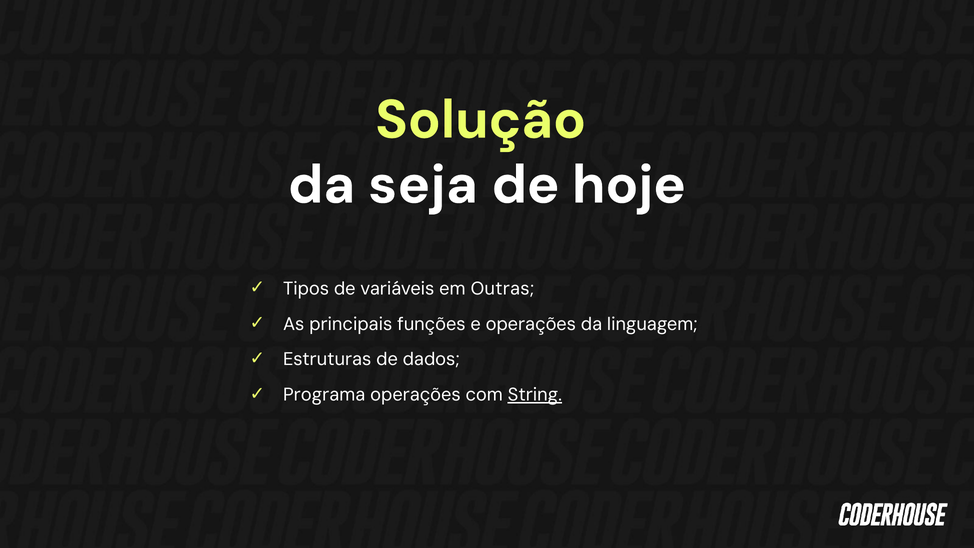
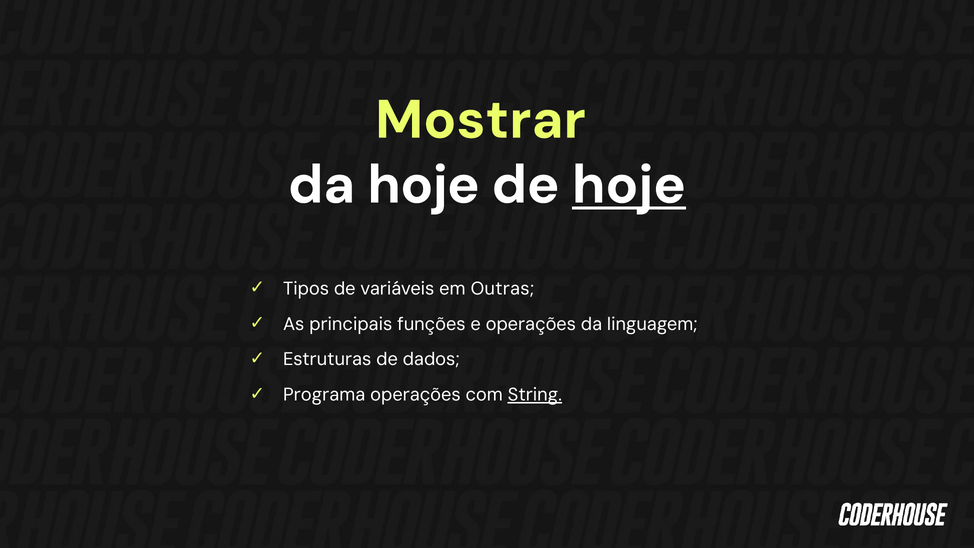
Solução: Solução -> Mostrar
da seja: seja -> hoje
hoje at (629, 185) underline: none -> present
